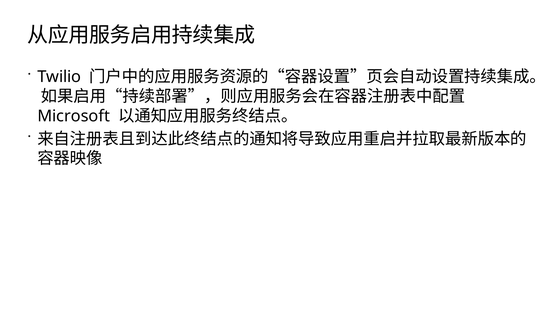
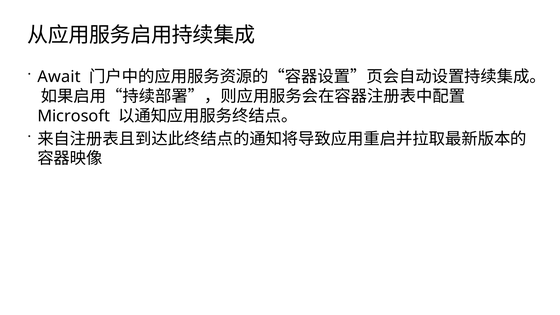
Twilio: Twilio -> Await
